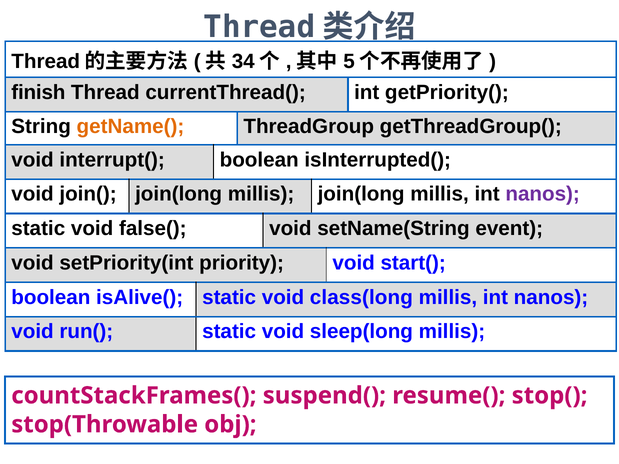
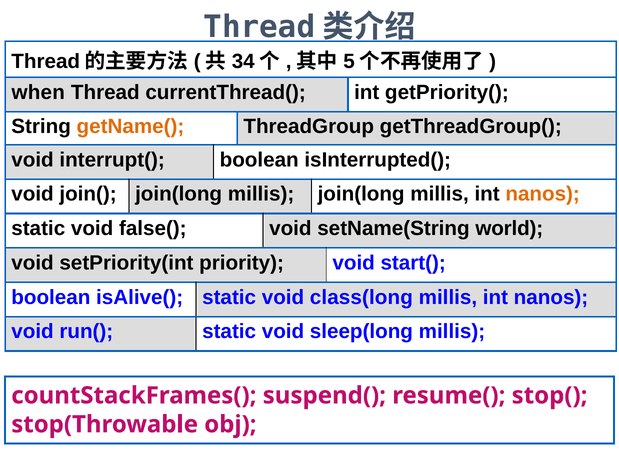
finish: finish -> when
nanos at (543, 194) colour: purple -> orange
event: event -> world
